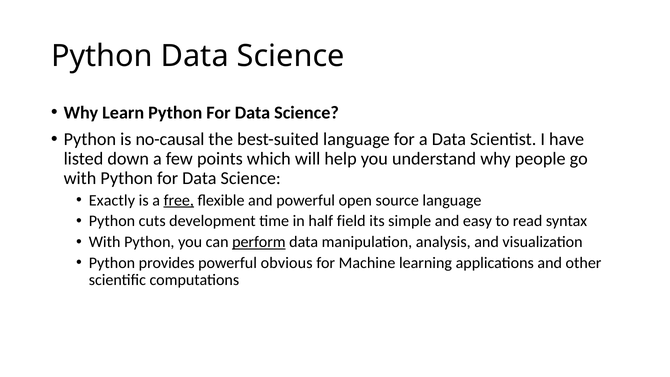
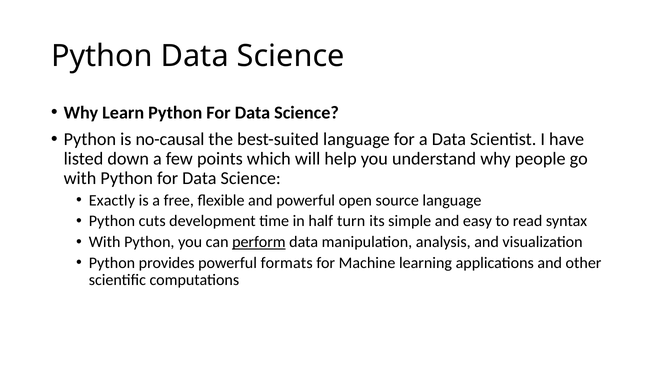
free underline: present -> none
field: field -> turn
obvious: obvious -> formats
